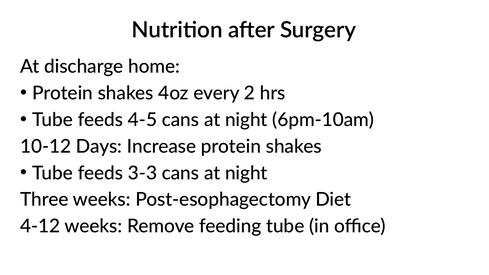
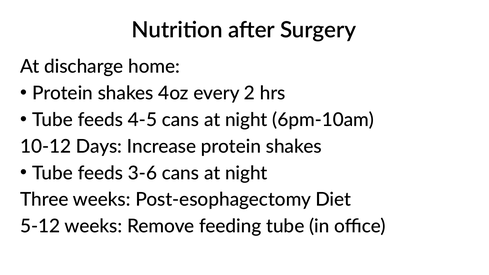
3-3: 3-3 -> 3-6
4-12: 4-12 -> 5-12
